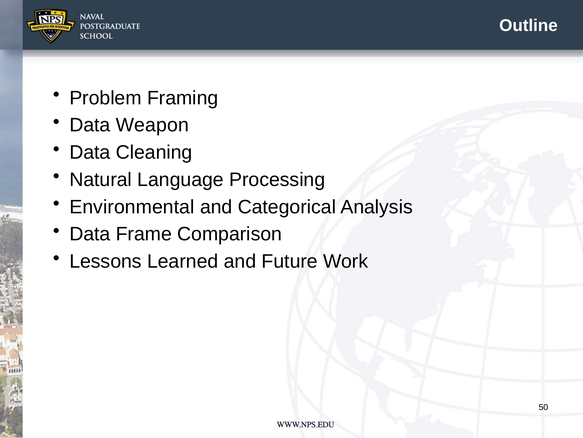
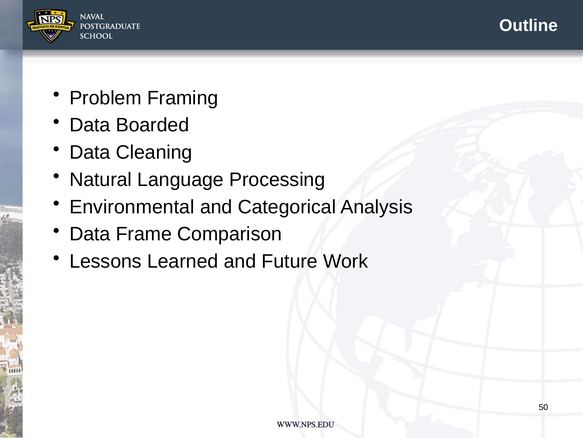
Weapon: Weapon -> Boarded
